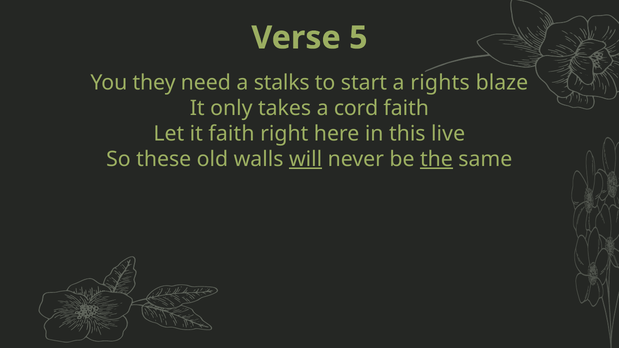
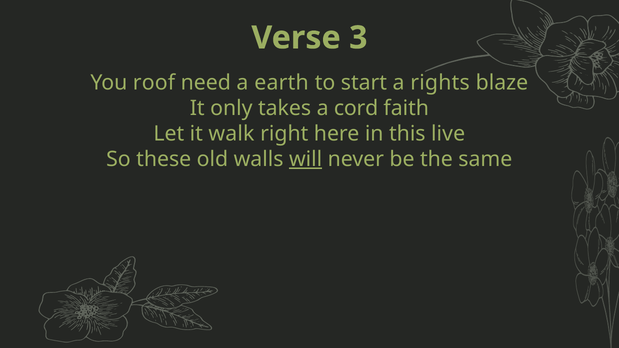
5: 5 -> 3
they: they -> roof
stalks: stalks -> earth
it faith: faith -> walk
the underline: present -> none
